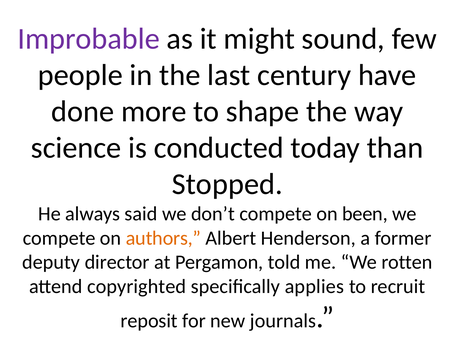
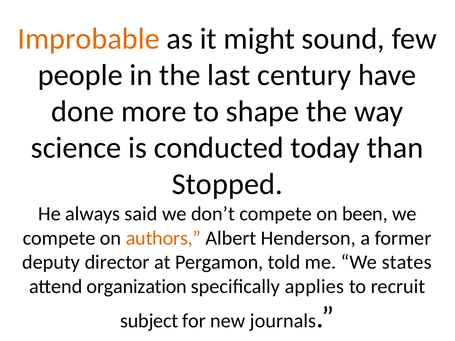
Improbable colour: purple -> orange
rotten: rotten -> states
copyrighted: copyrighted -> organization
reposit: reposit -> subject
